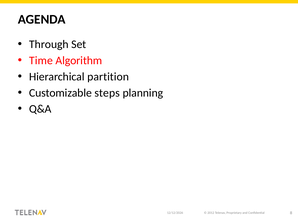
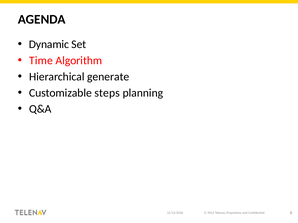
Through: Through -> Dynamic
partition: partition -> generate
